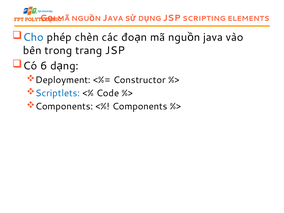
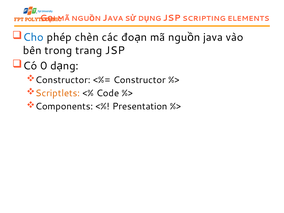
6: 6 -> 0
Deployment at (63, 80): Deployment -> Constructor
Scriptlets colour: blue -> orange
Components at (140, 106): Components -> Presentation
